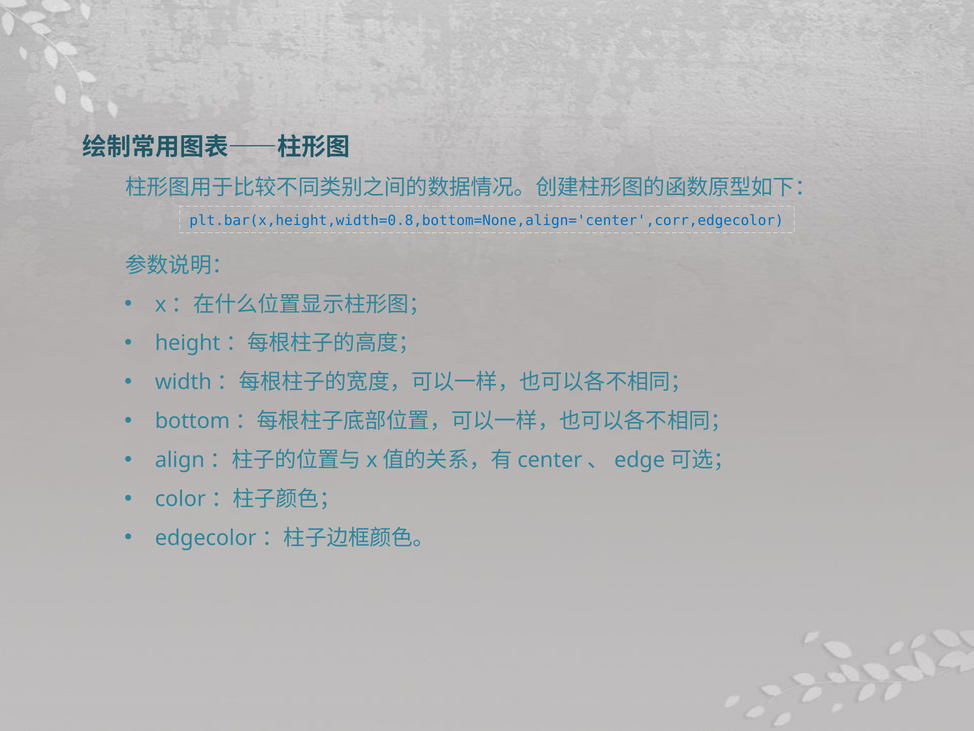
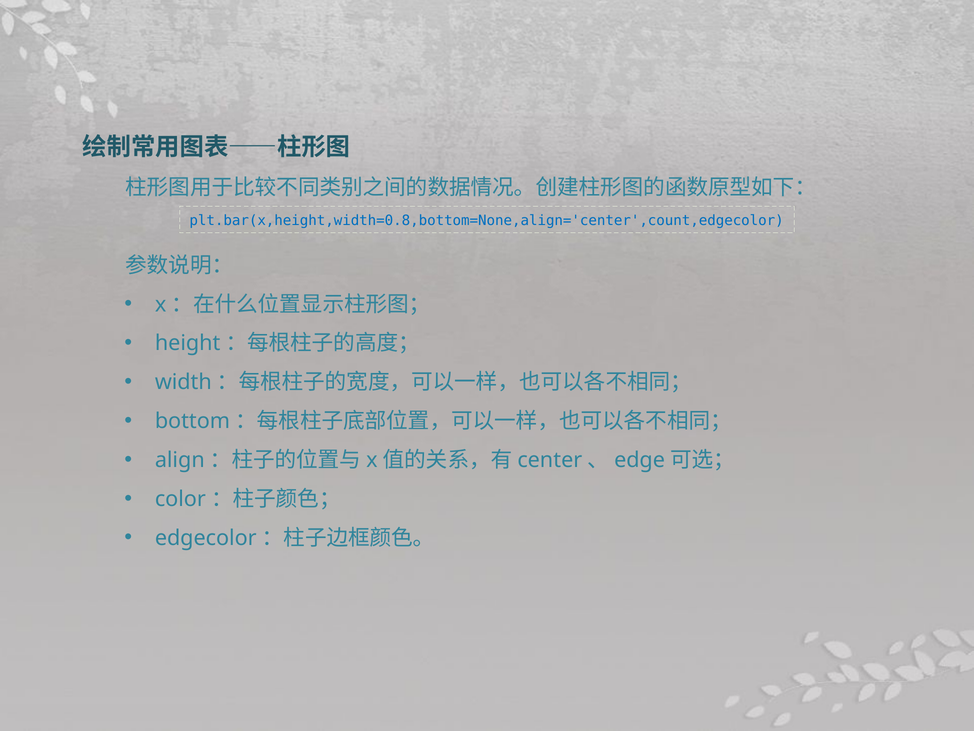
plt.bar(x,height,width=0.8,bottom=None,align='center',corr,edgecolor: plt.bar(x,height,width=0.8,bottom=None,align='center',corr,edgecolor -> plt.bar(x,height,width=0.8,bottom=None,align='center',count,edgecolor
